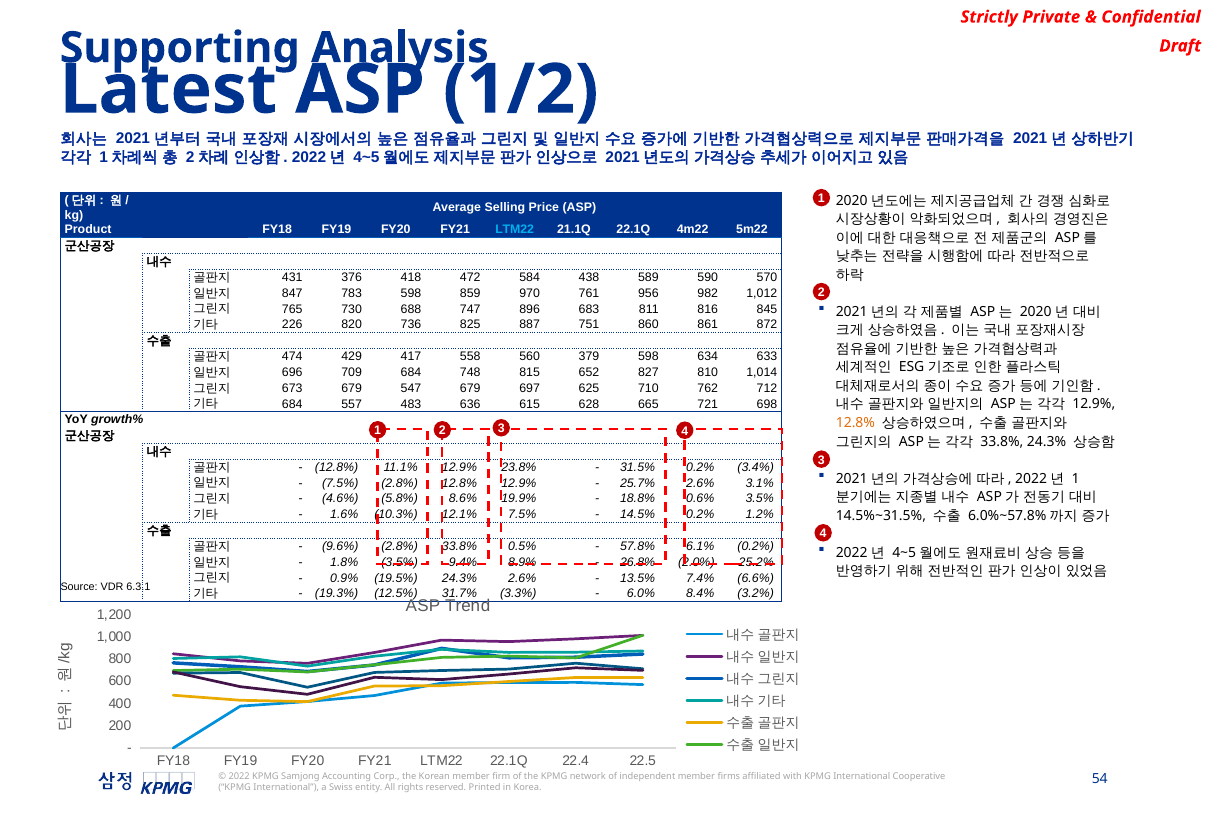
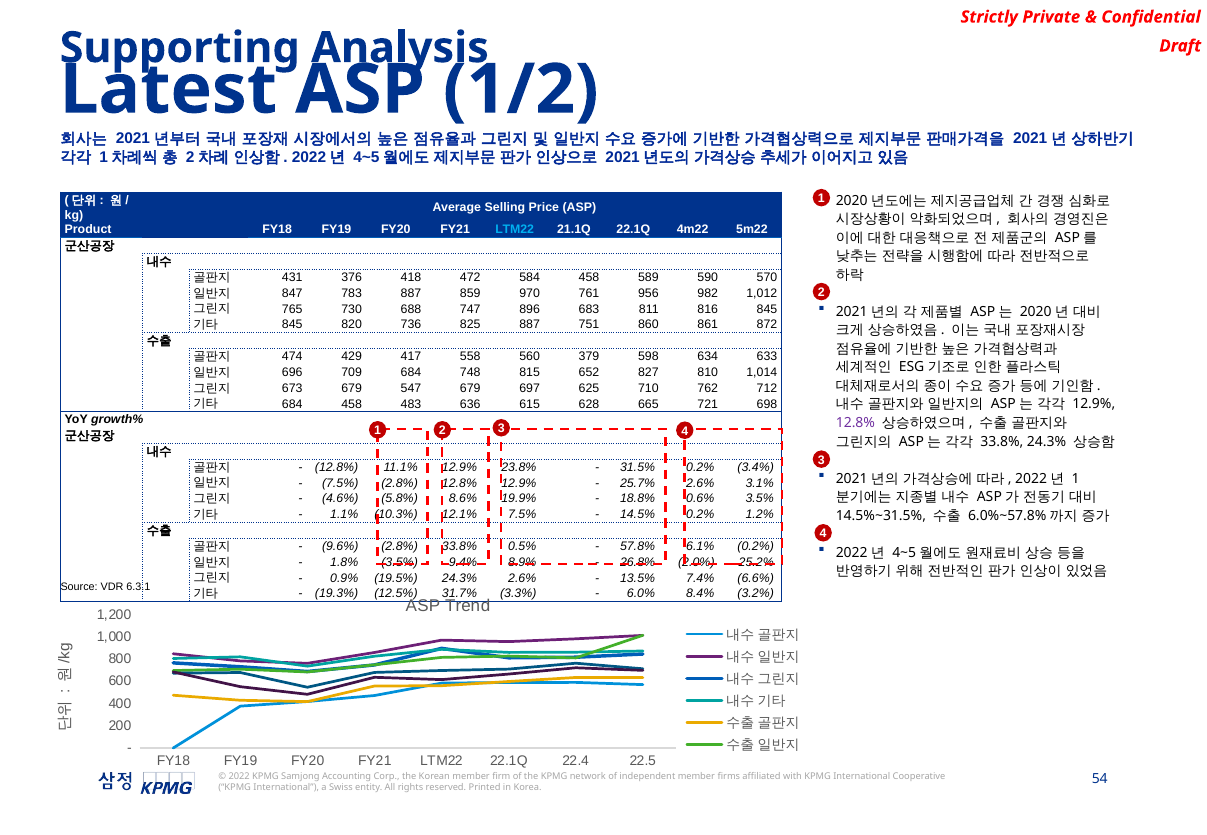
584 438: 438 -> 458
783 598: 598 -> 887
226 at (292, 325): 226 -> 845
684 557: 557 -> 458
12.8% at (855, 423) colour: orange -> purple
1.6%: 1.6% -> 1.1%
